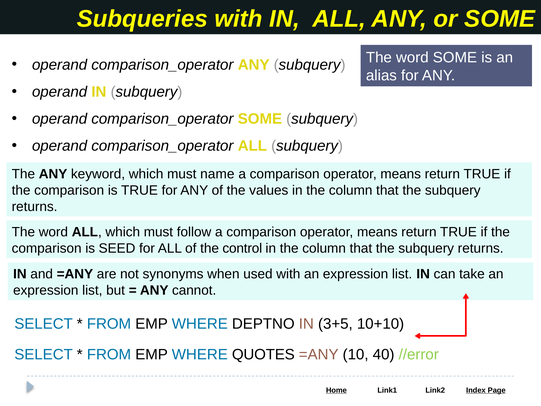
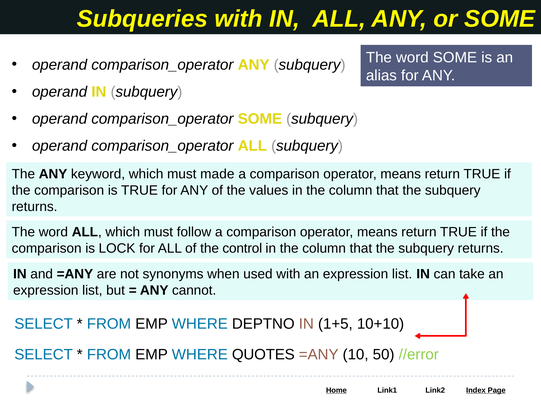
name: name -> made
SEED: SEED -> LOCK
3+5: 3+5 -> 1+5
40: 40 -> 50
